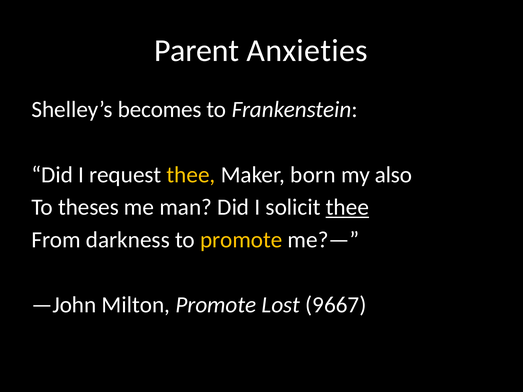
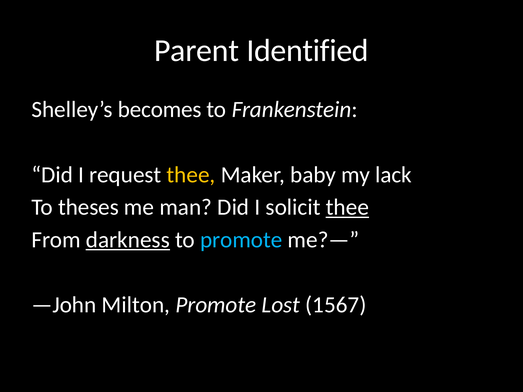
Anxieties: Anxieties -> Identified
born: born -> baby
also: also -> lack
darkness underline: none -> present
promote at (241, 240) colour: yellow -> light blue
9667: 9667 -> 1567
